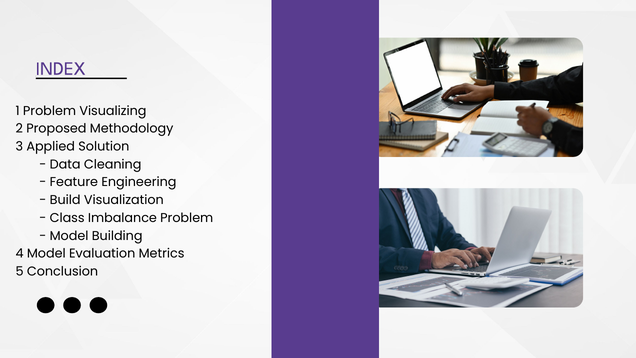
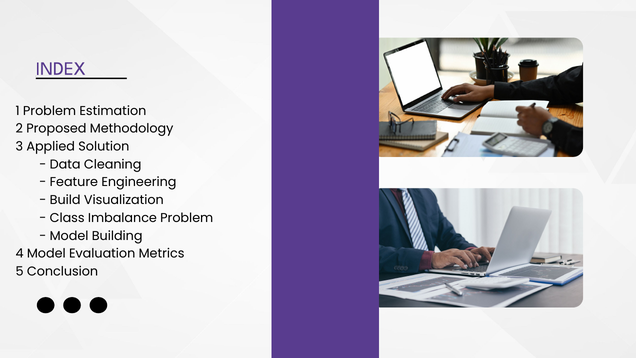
Visualizing: Visualizing -> Estimation
